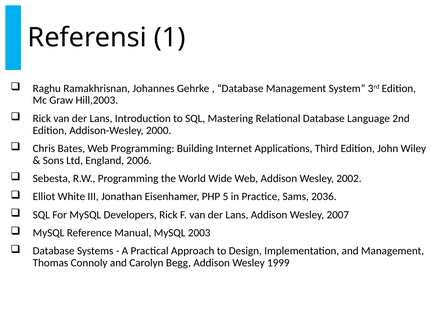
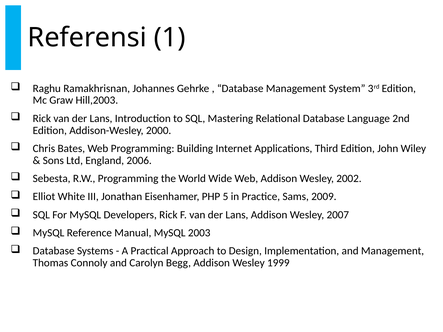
2036: 2036 -> 2009
